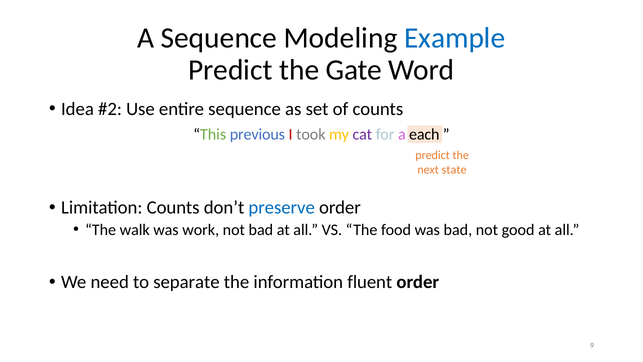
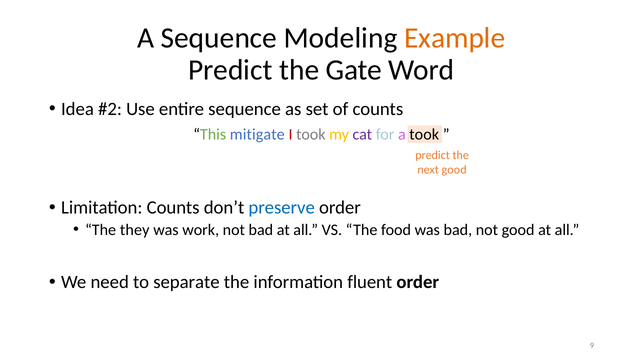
Example colour: blue -> orange
previous: previous -> mitigate
a each: each -> took
next state: state -> good
walk: walk -> they
